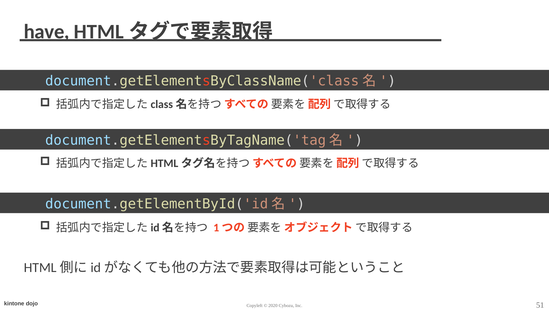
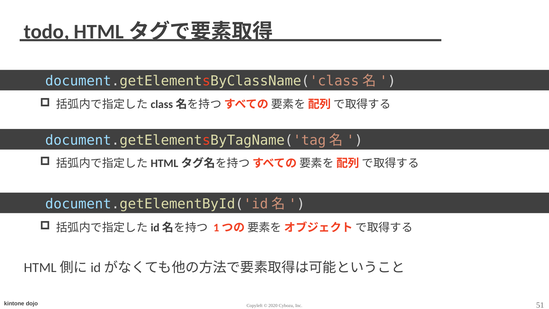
have: have -> todo
